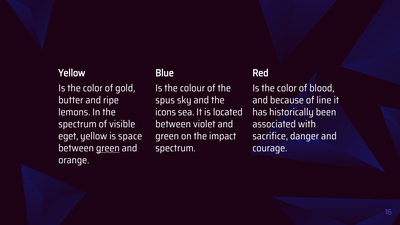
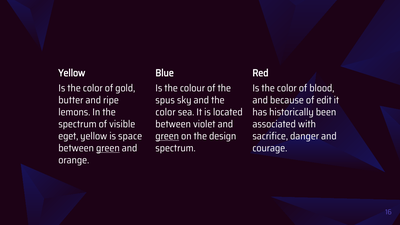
line: line -> edit
icons at (166, 112): icons -> color
green at (167, 136) underline: none -> present
impact: impact -> design
